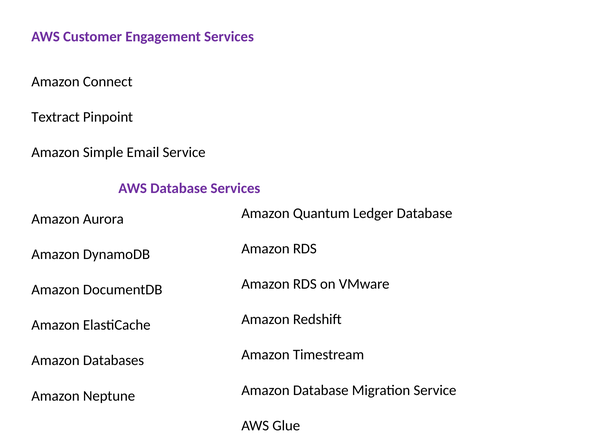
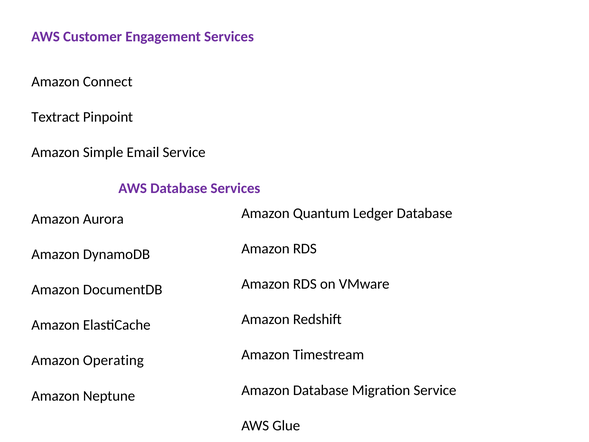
Databases: Databases -> Operating
